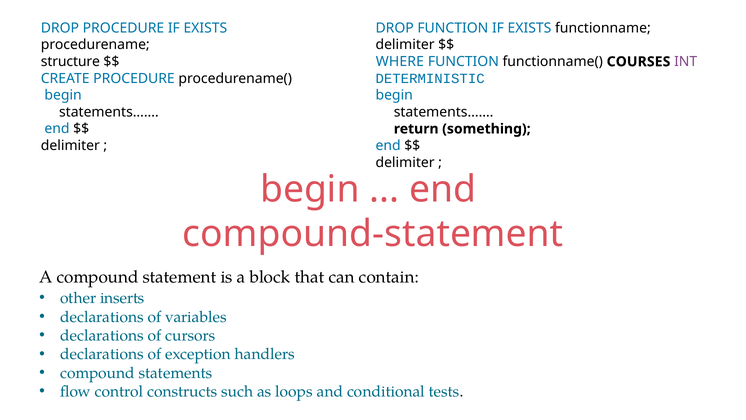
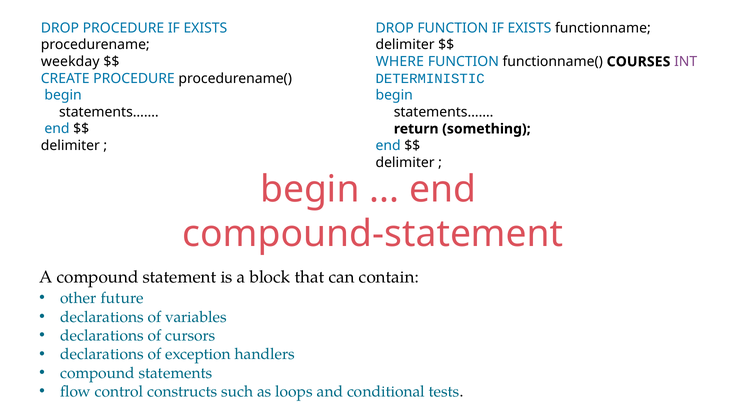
structure: structure -> weekday
inserts: inserts -> future
